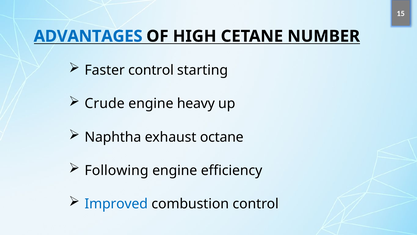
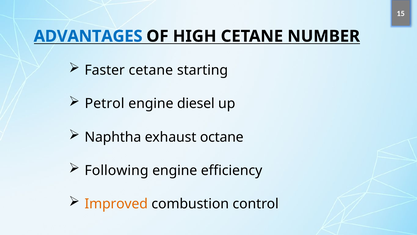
Faster control: control -> cetane
Crude: Crude -> Petrol
heavy: heavy -> diesel
Improved colour: blue -> orange
